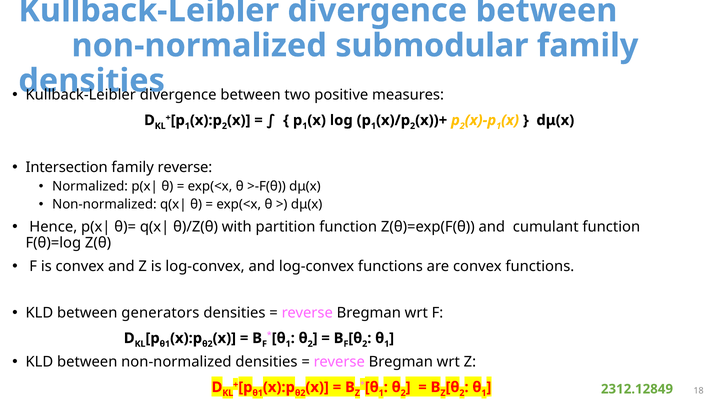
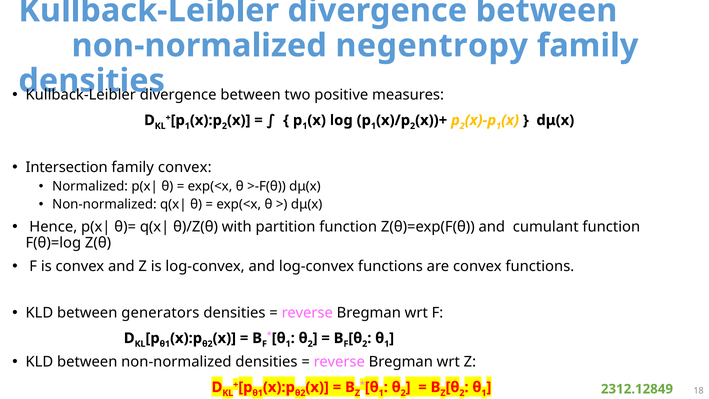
submodular: submodular -> negentropy
family reverse: reverse -> convex
